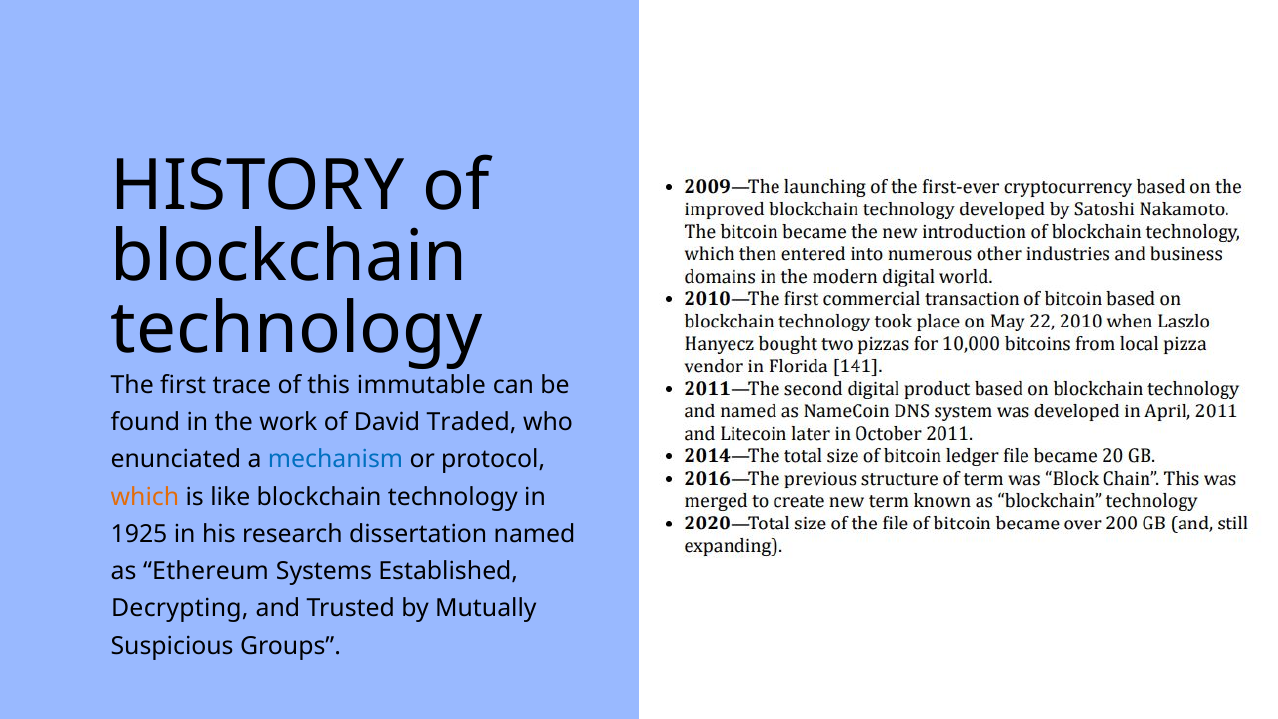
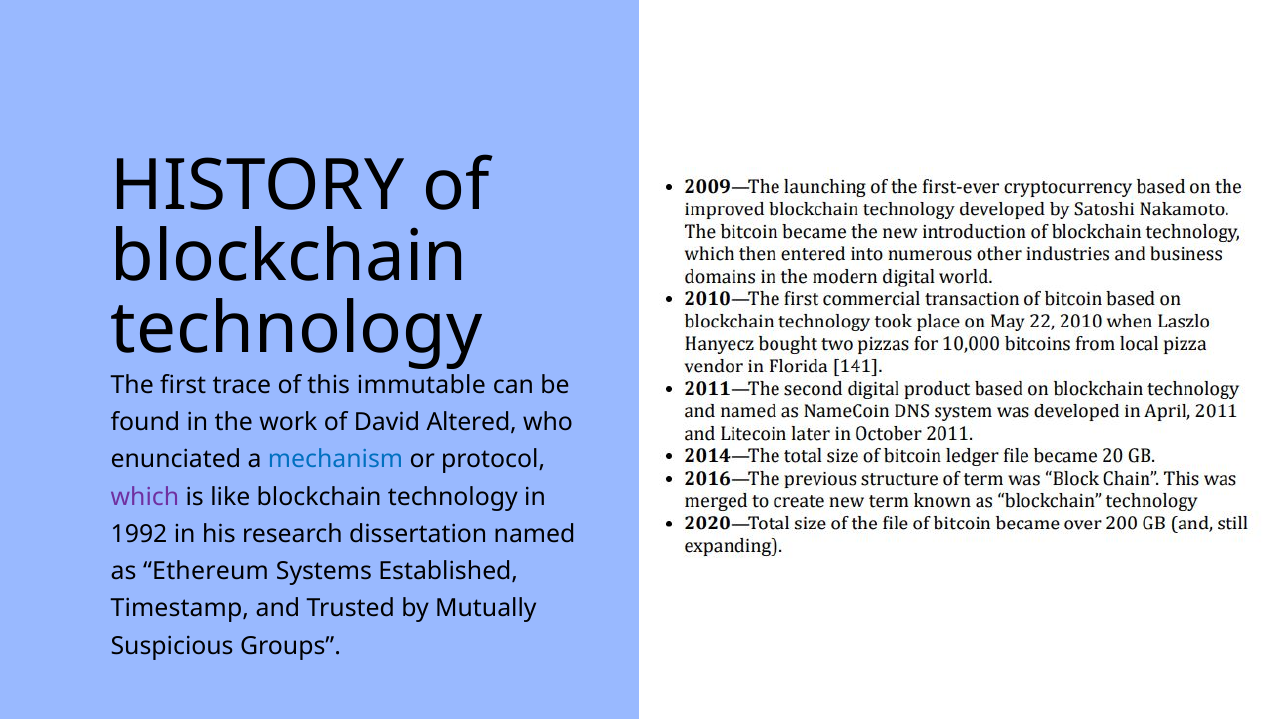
Traded: Traded -> Altered
which colour: orange -> purple
1925: 1925 -> 1992
Decrypting: Decrypting -> Timestamp
